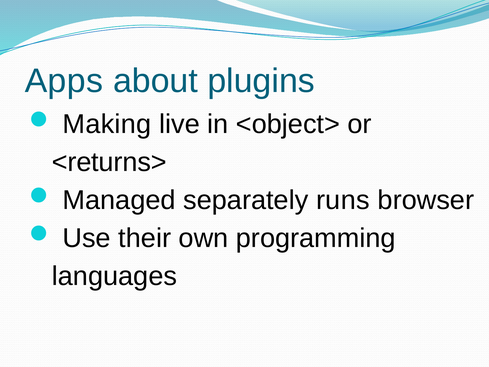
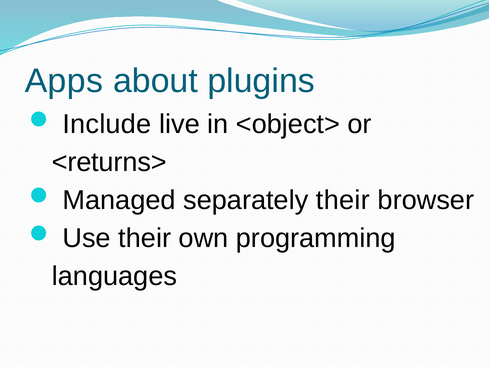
Making: Making -> Include
separately runs: runs -> their
